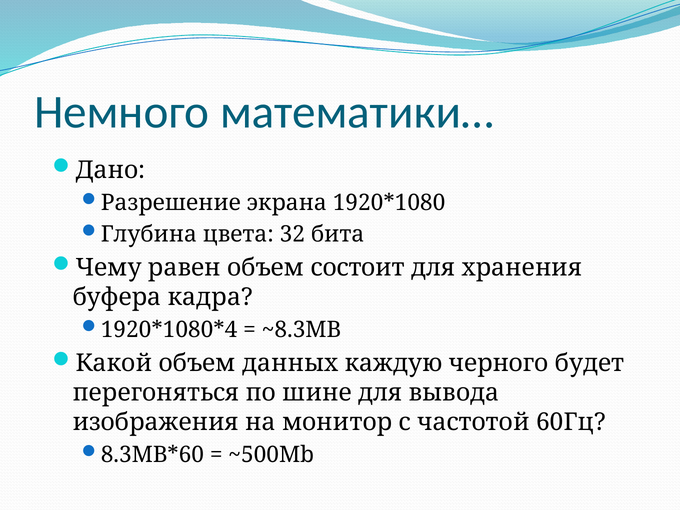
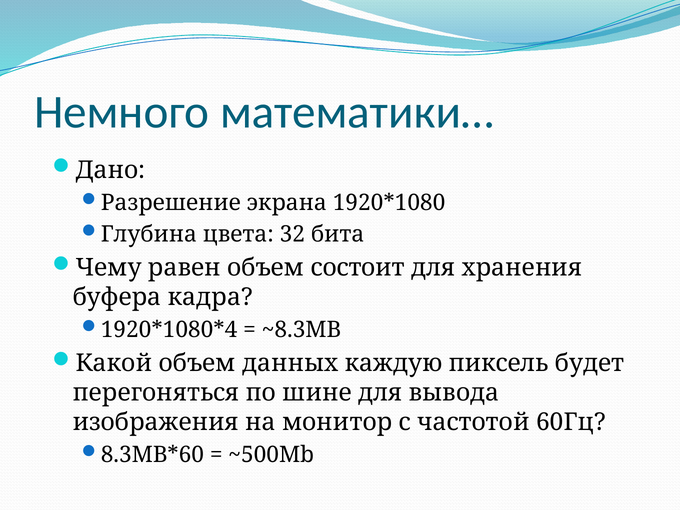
черного: черного -> пиксель
